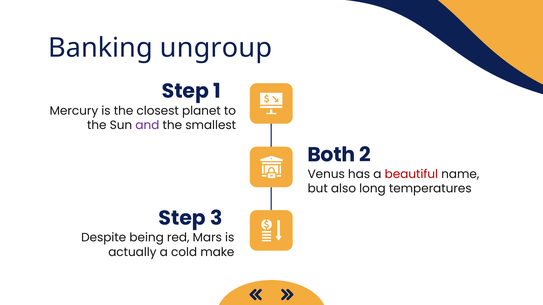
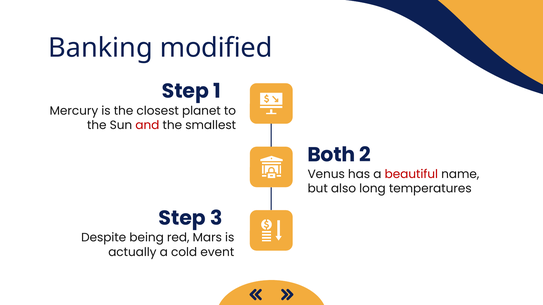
ungroup: ungroup -> modified
and colour: purple -> red
make: make -> event
